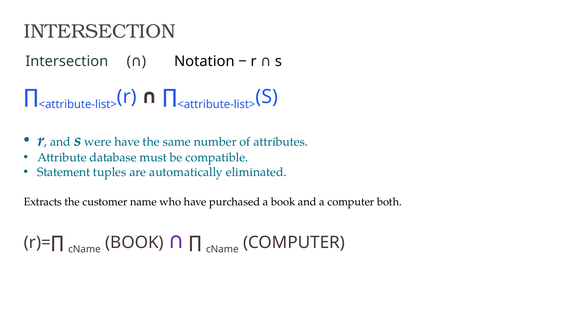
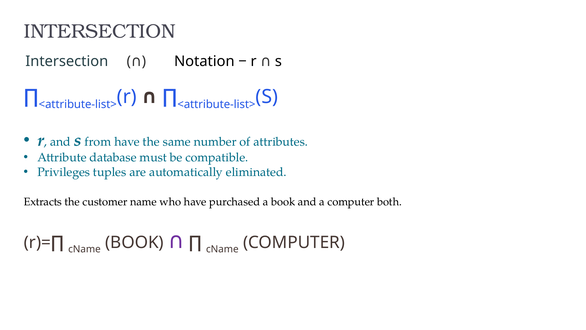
were: were -> from
Statement: Statement -> Privileges
